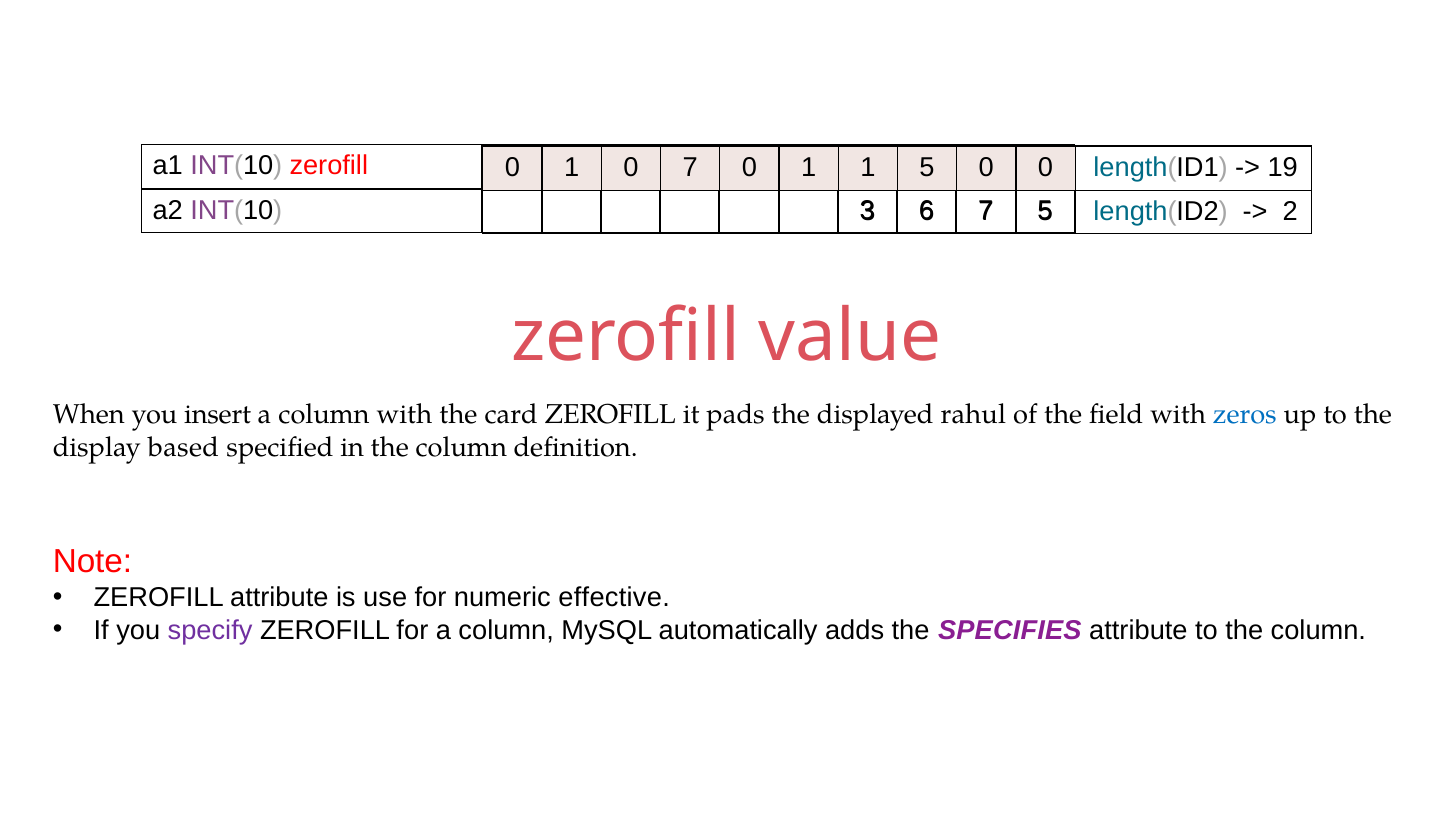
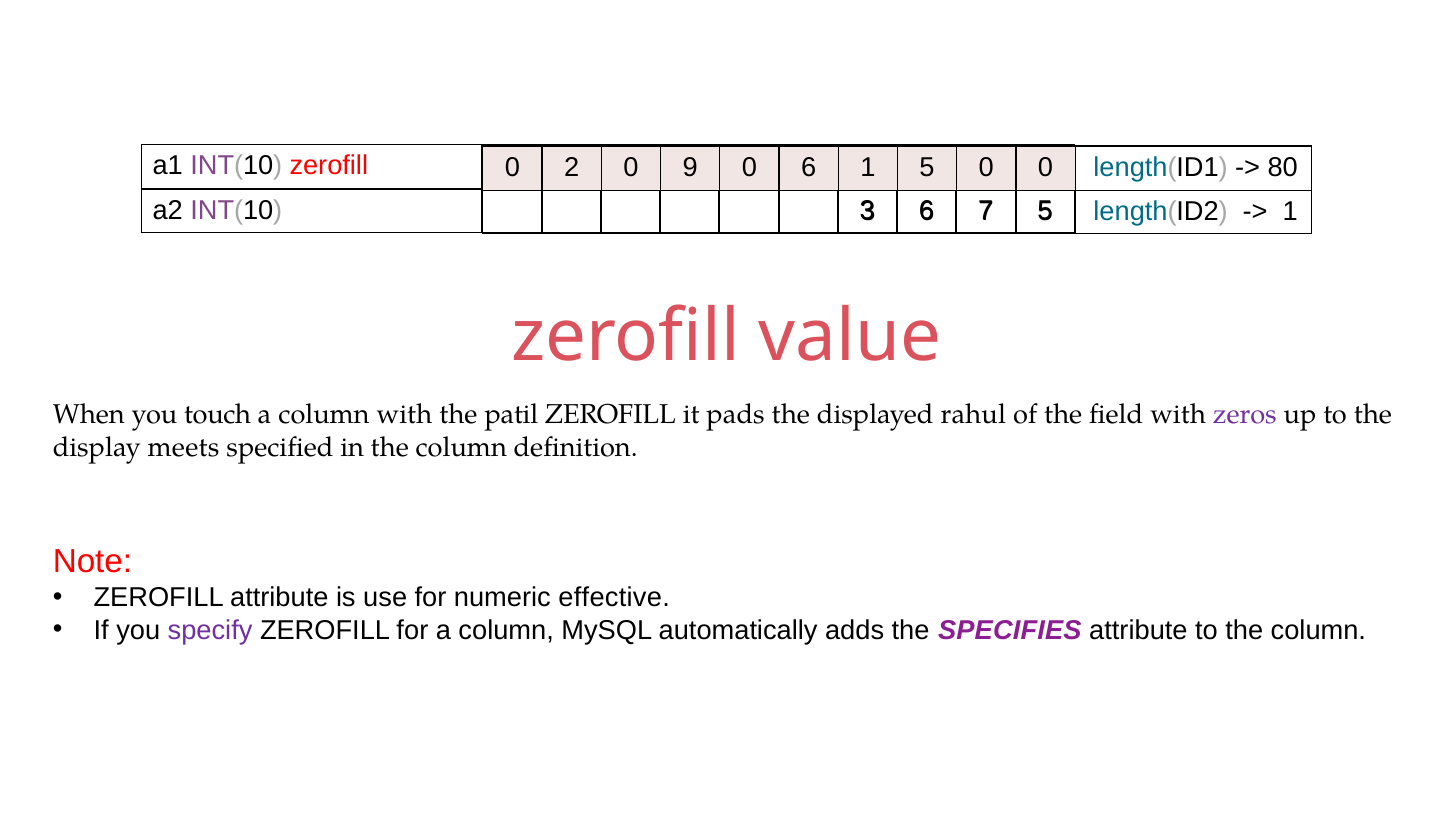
1 at (572, 167): 1 -> 2
0 7: 7 -> 9
1 at (809, 167): 1 -> 6
19: 19 -> 80
2 at (1290, 211): 2 -> 1
insert: insert -> touch
card: card -> patil
zeros colour: blue -> purple
based: based -> meets
